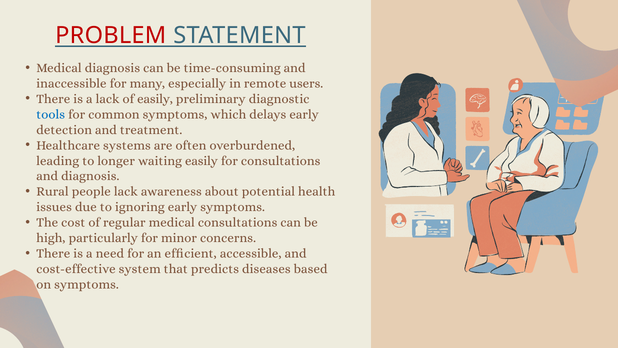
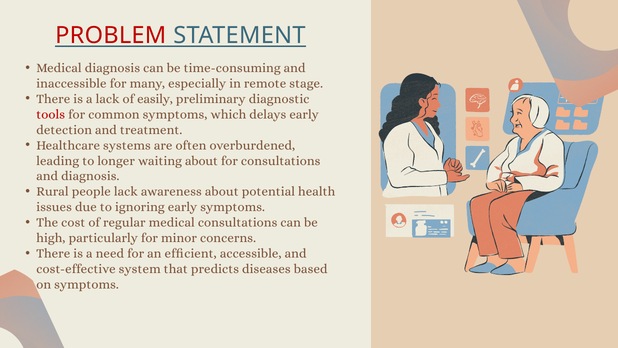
users: users -> stage
tools colour: blue -> red
waiting easily: easily -> about
